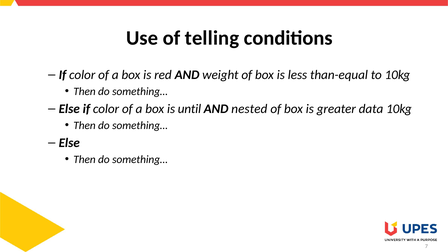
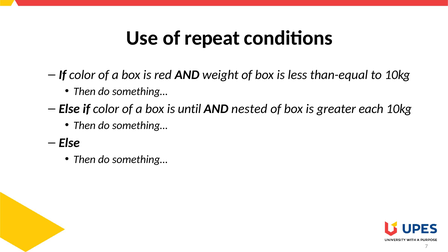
telling: telling -> repeat
data: data -> each
